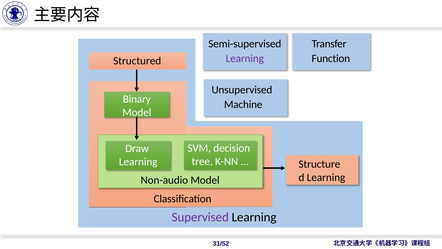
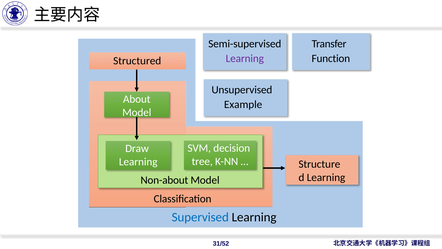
Binary: Binary -> About
Machine: Machine -> Example
Non-audio: Non-audio -> Non-about
Supervised colour: purple -> blue
